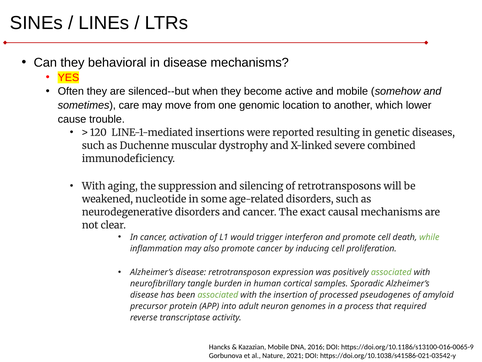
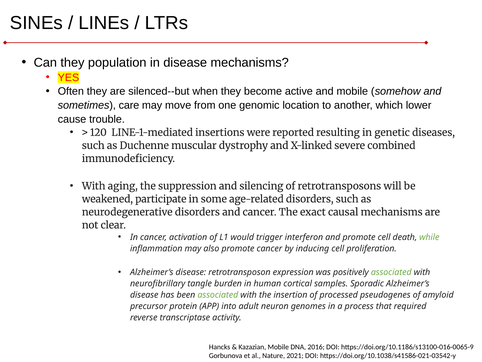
behavioral: behavioral -> population
nucleotide: nucleotide -> participate
